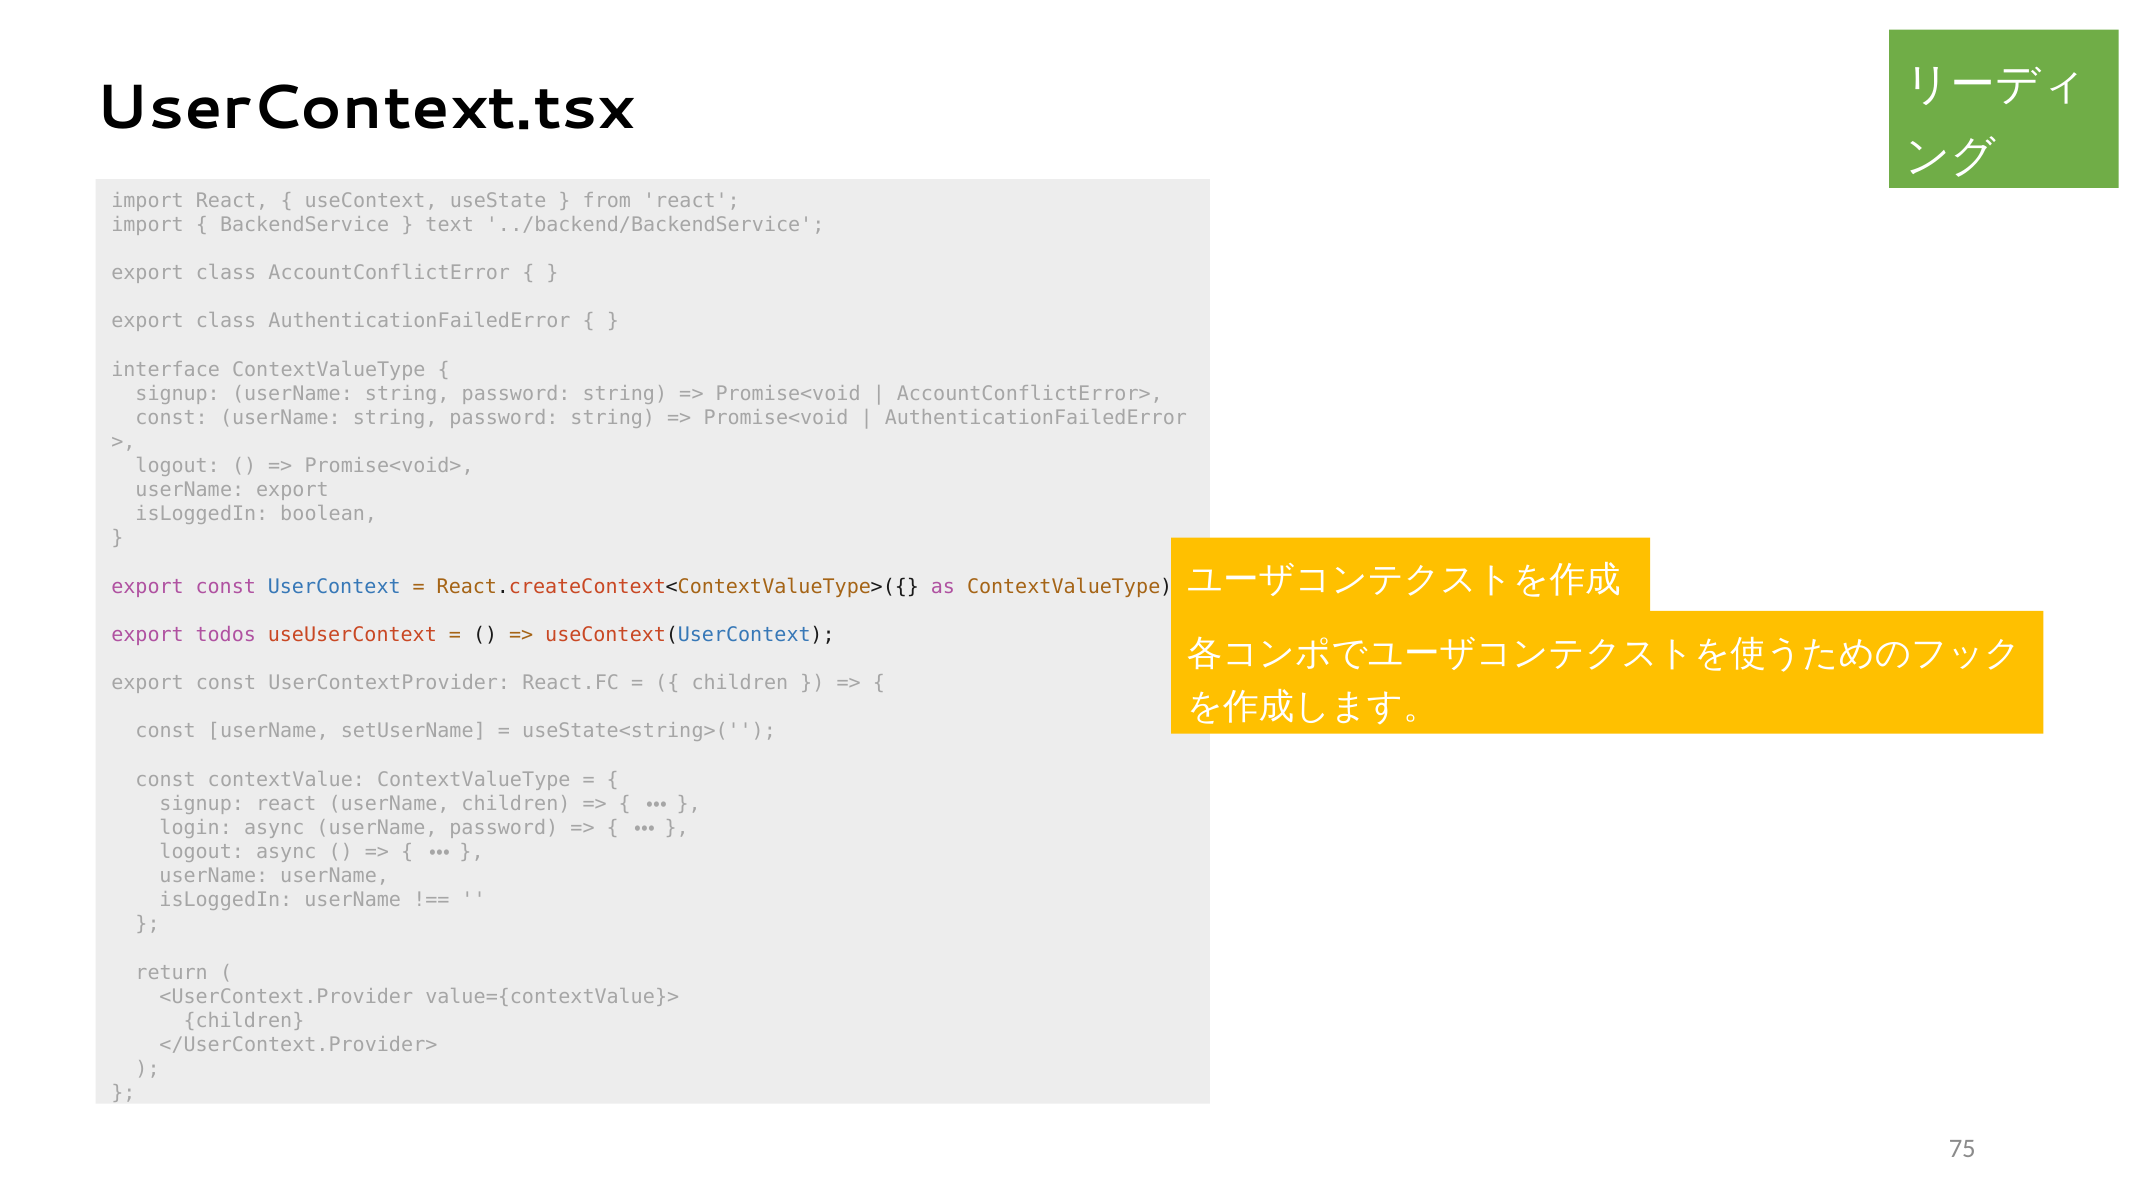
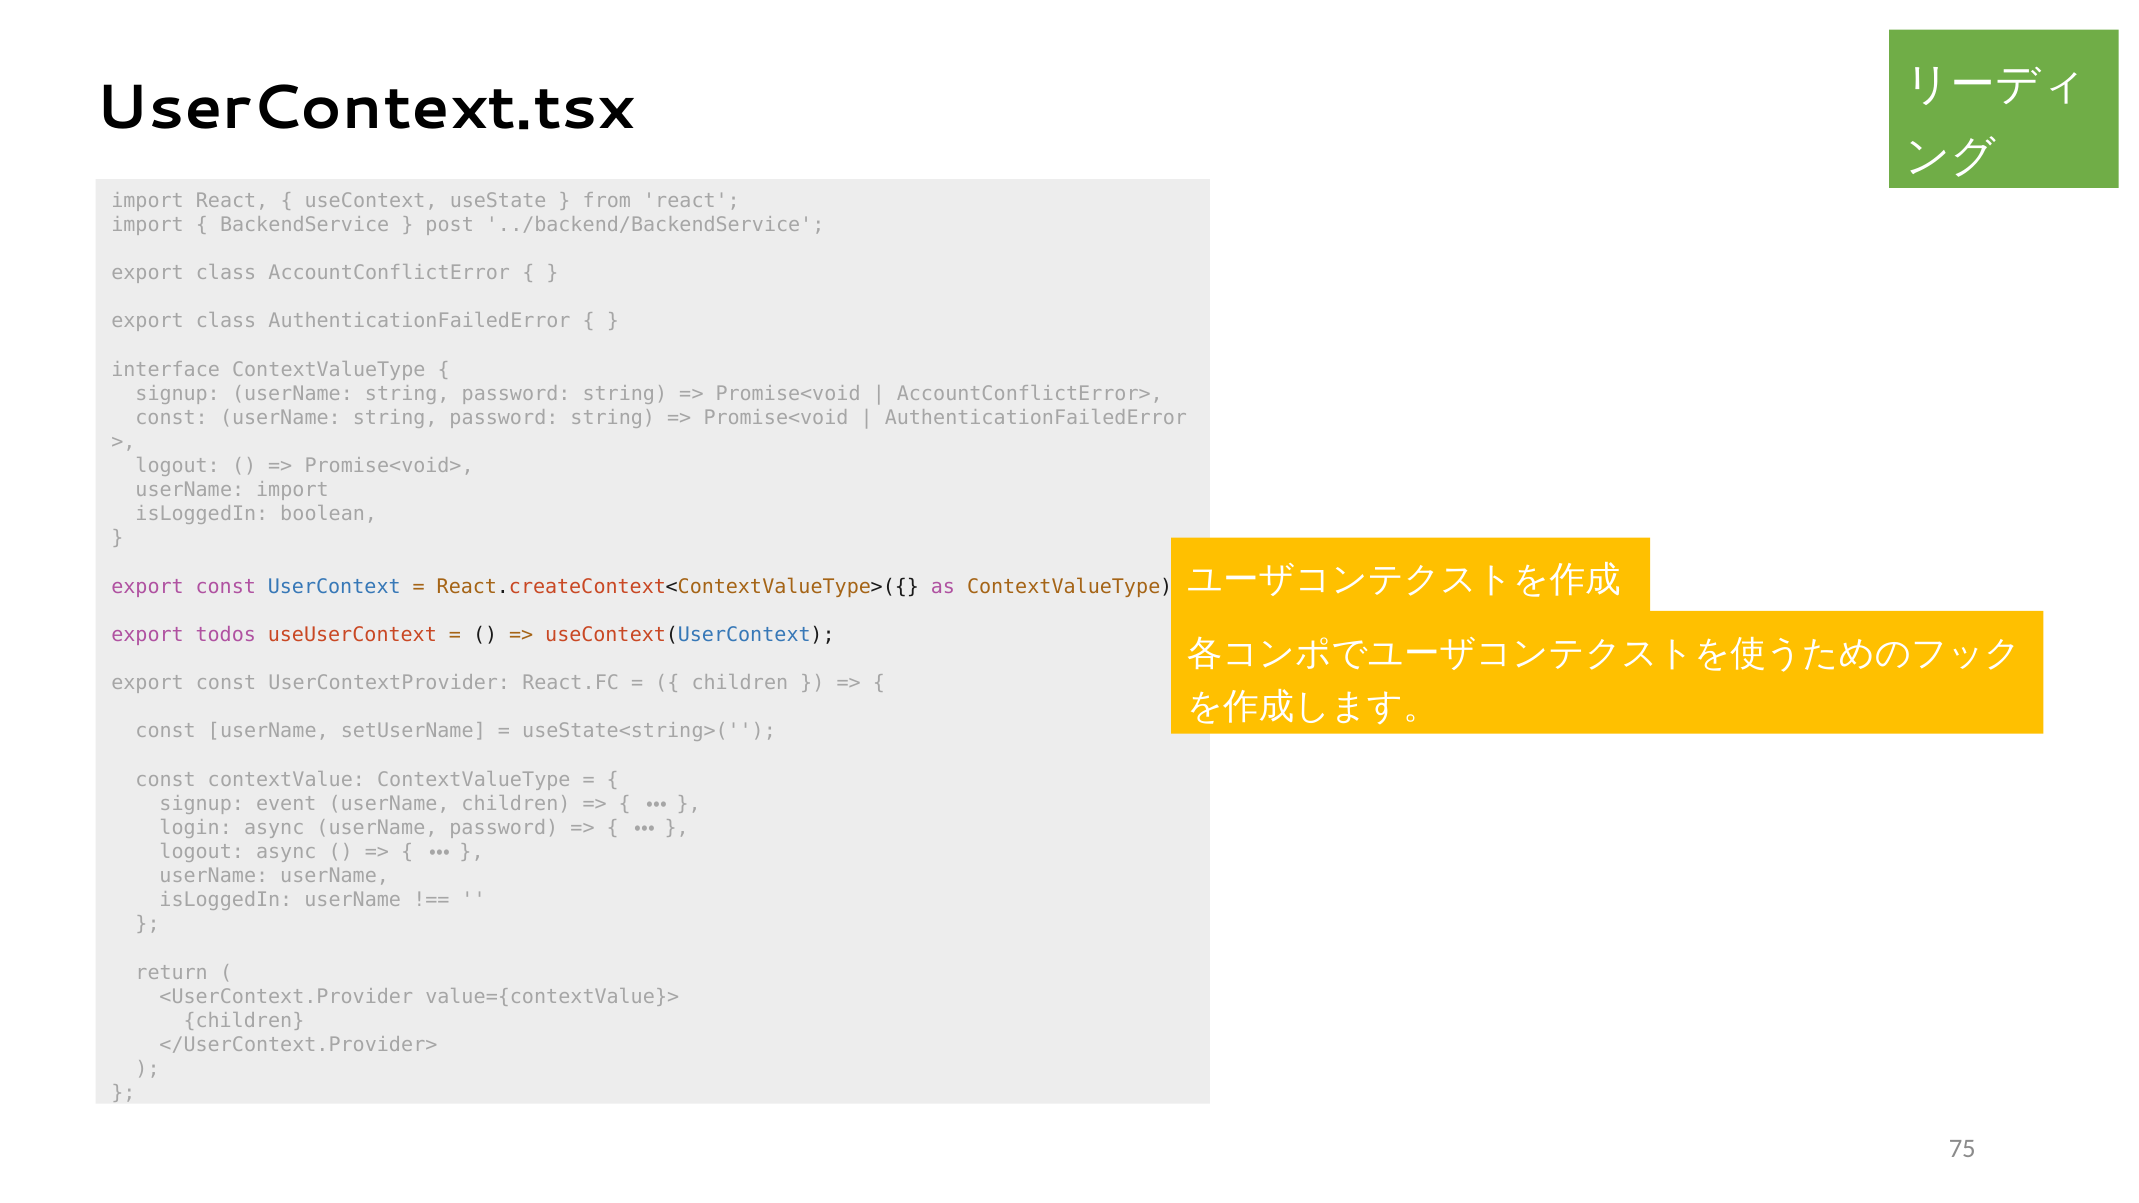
text: text -> post
userName export: export -> import
signup react: react -> event
